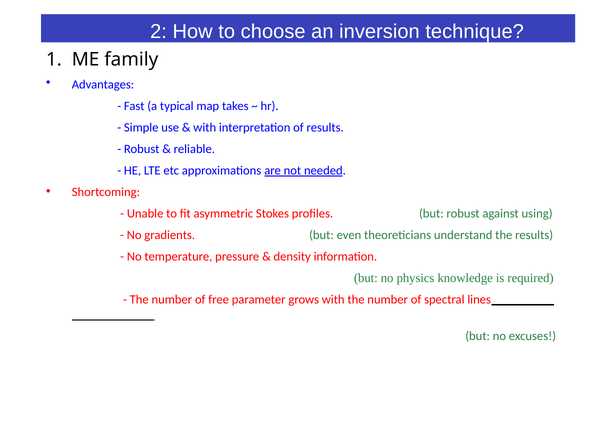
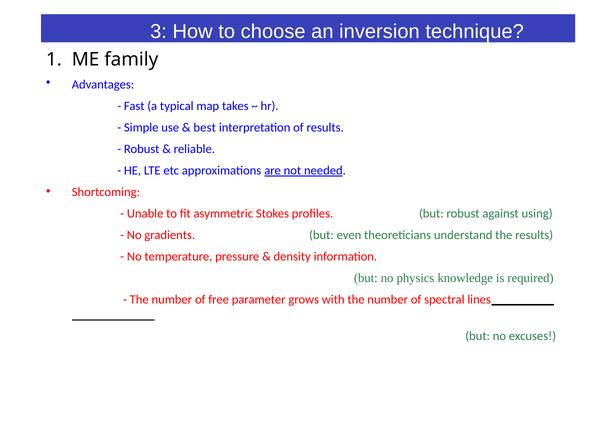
2: 2 -> 3
with at (205, 127): with -> best
